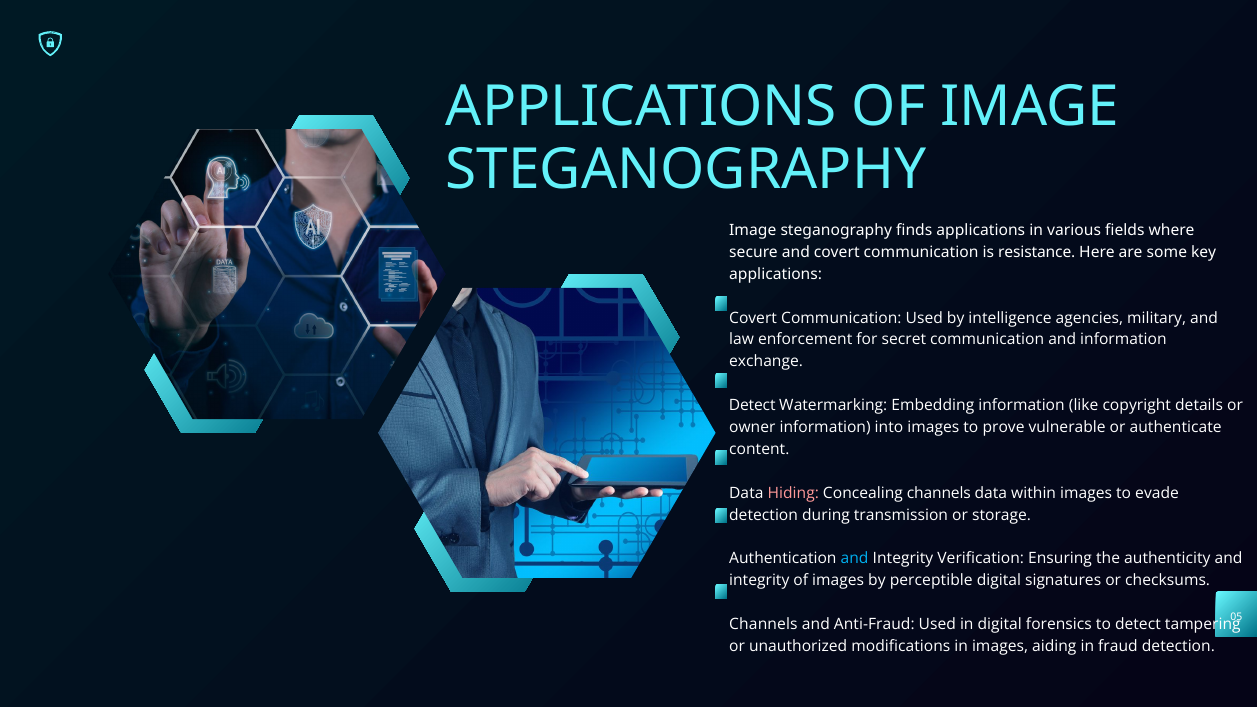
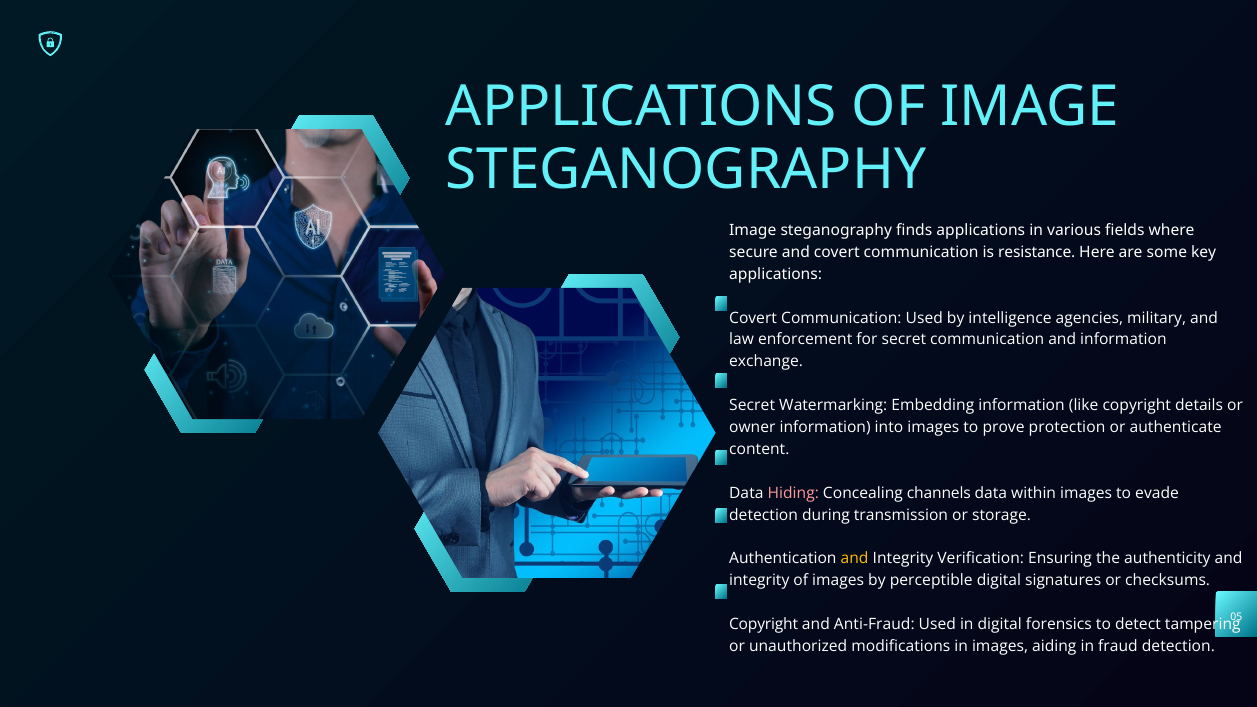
Detect at (752, 405): Detect -> Secret
vulnerable: vulnerable -> protection
and at (855, 559) colour: light blue -> yellow
Channels at (763, 624): Channels -> Copyright
